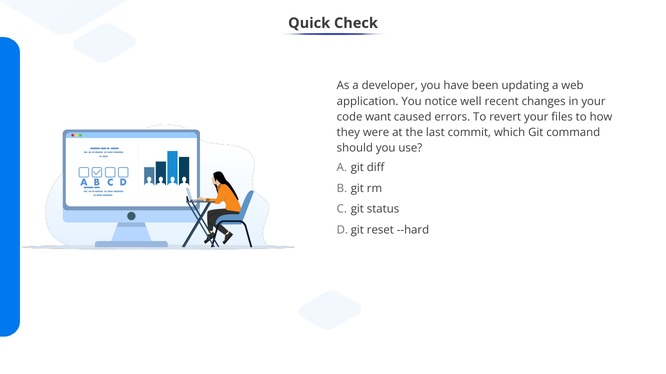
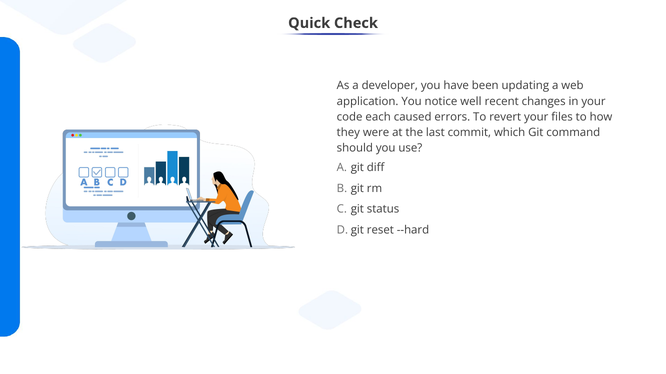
want: want -> each
